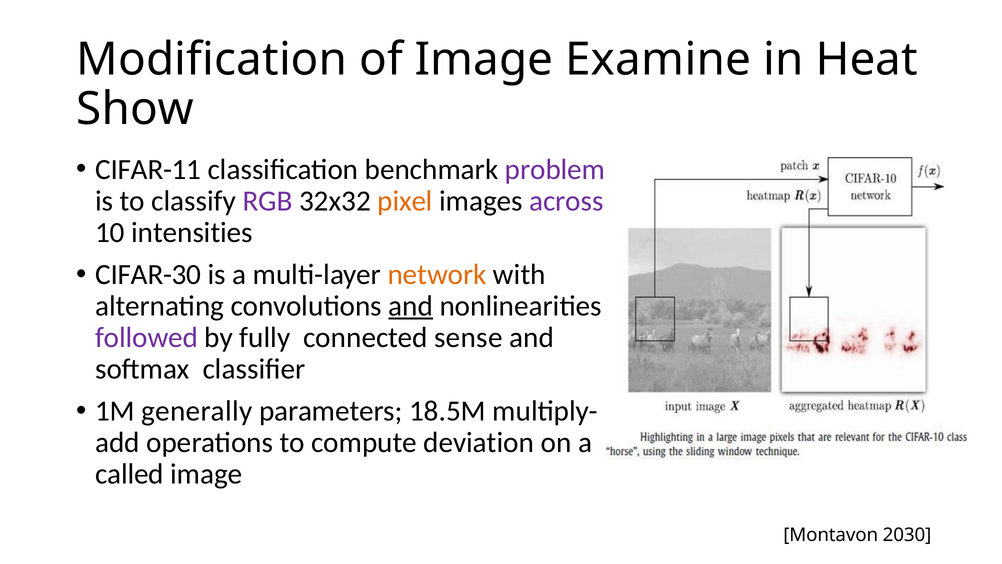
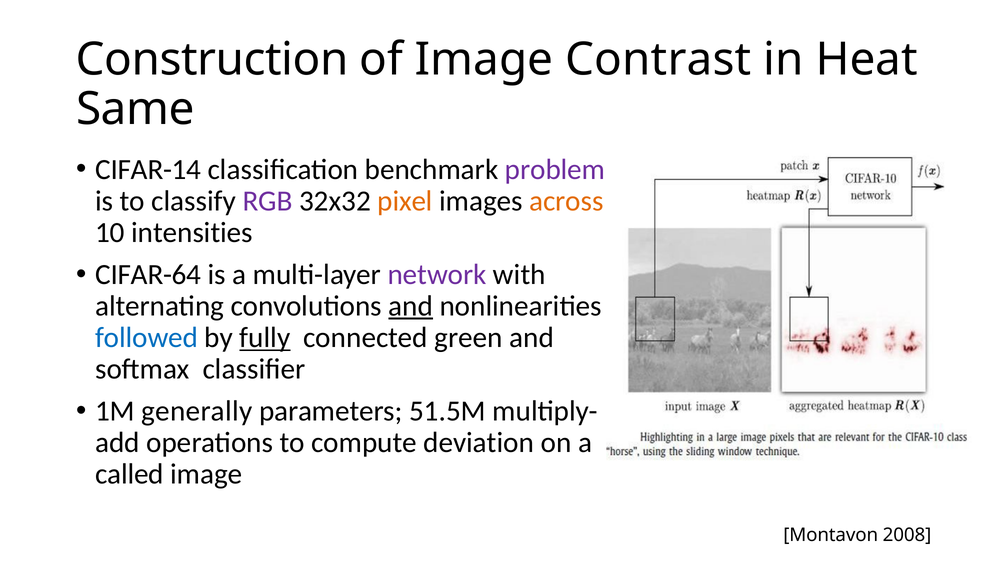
Modification: Modification -> Construction
Examine: Examine -> Contrast
Show: Show -> Same
CIFAR-11: CIFAR-11 -> CIFAR-14
across colour: purple -> orange
CIFAR-30: CIFAR-30 -> CIFAR-64
network colour: orange -> purple
followed colour: purple -> blue
fully underline: none -> present
sense: sense -> green
18.5M: 18.5M -> 51.5M
2030: 2030 -> 2008
